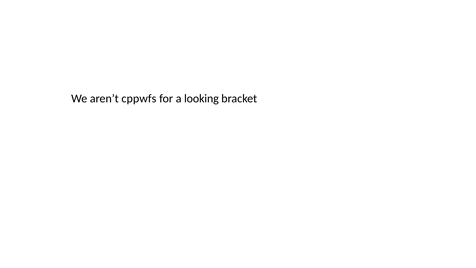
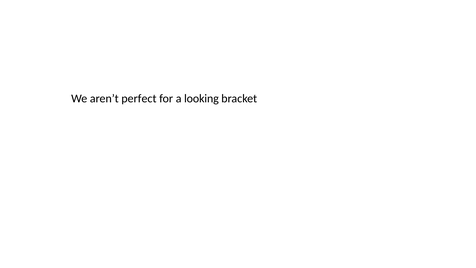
cppwfs: cppwfs -> perfect
